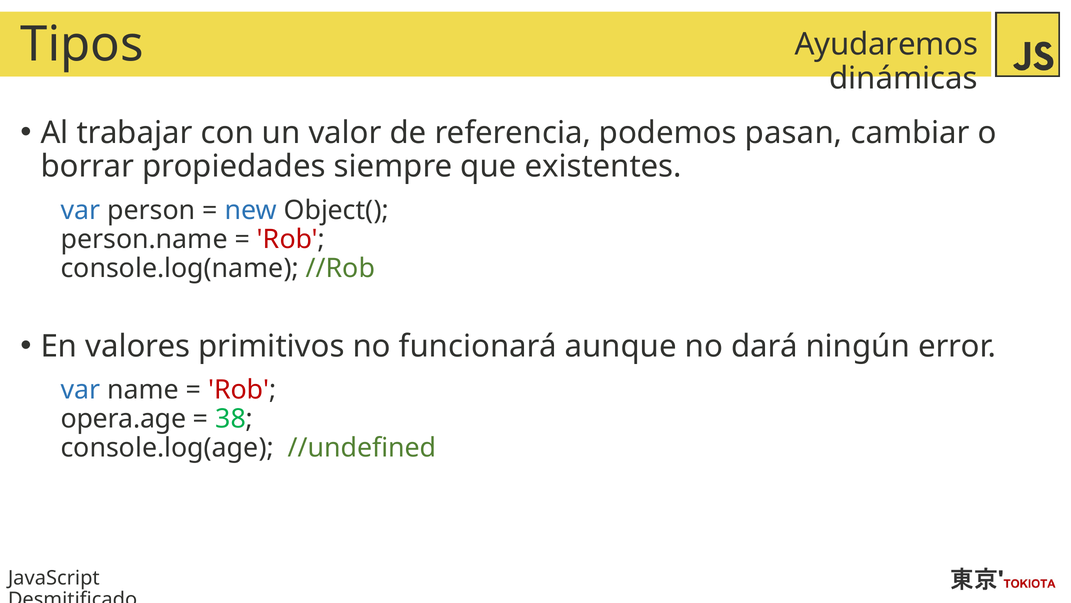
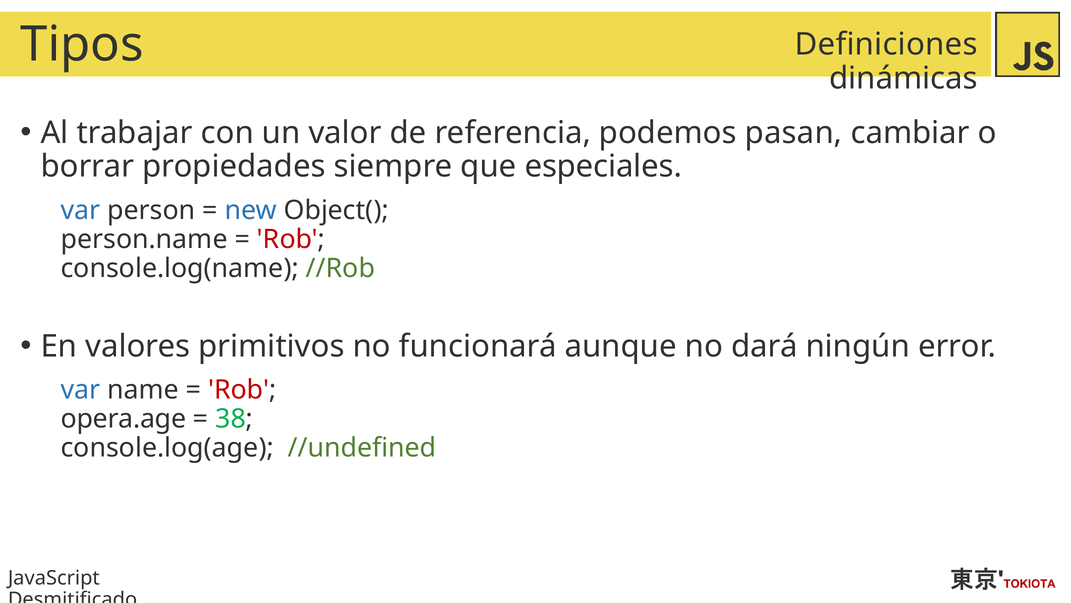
Ayudaremos: Ayudaremos -> Definiciones
existentes: existentes -> especiales
